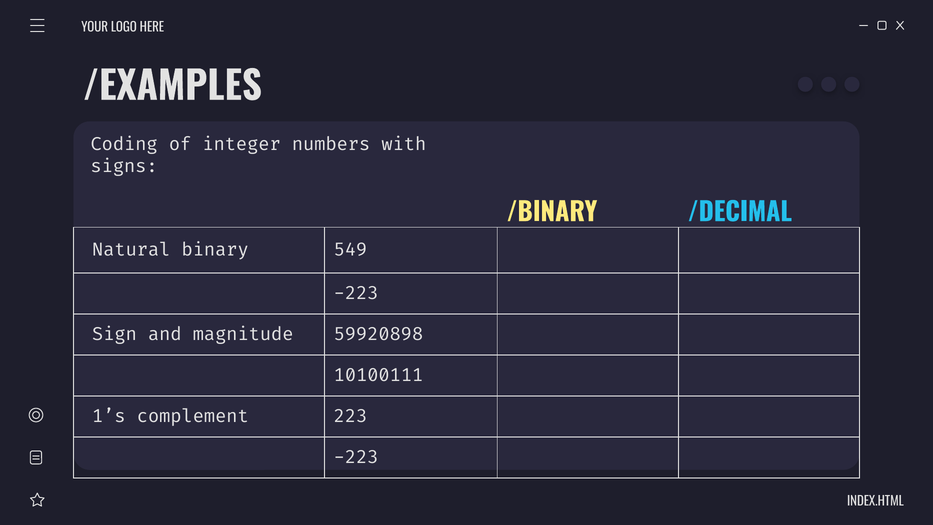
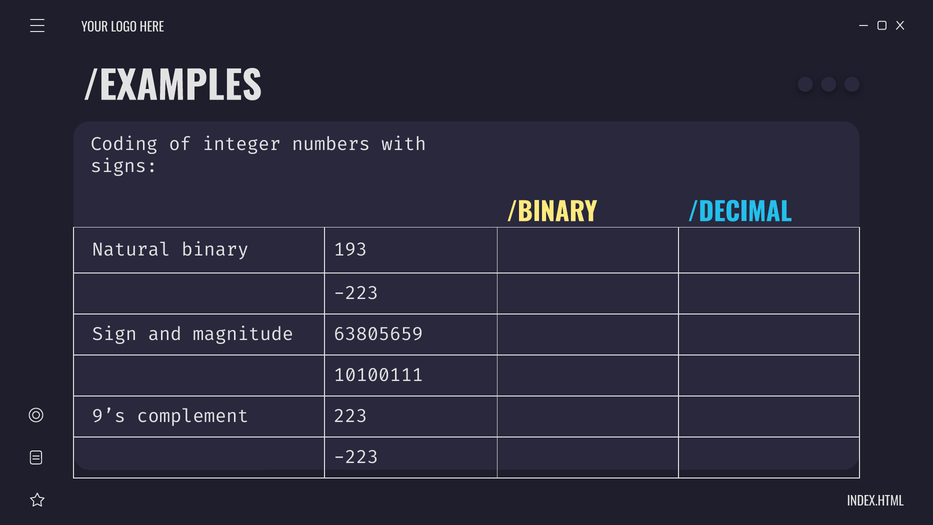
549: 549 -> 193
59920898: 59920898 -> 63805659
1’s: 1’s -> 9’s
